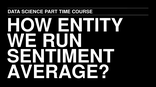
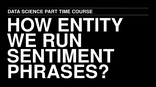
AVERAGE: AVERAGE -> PHRASES
